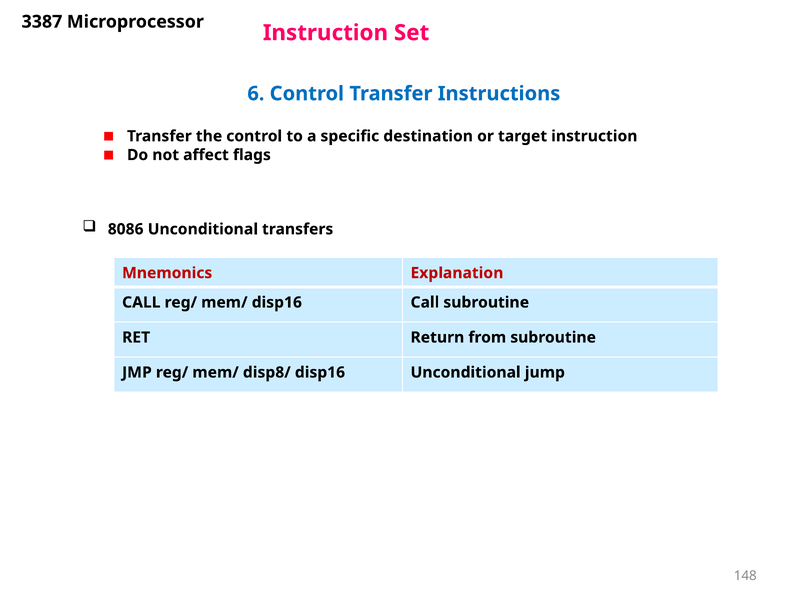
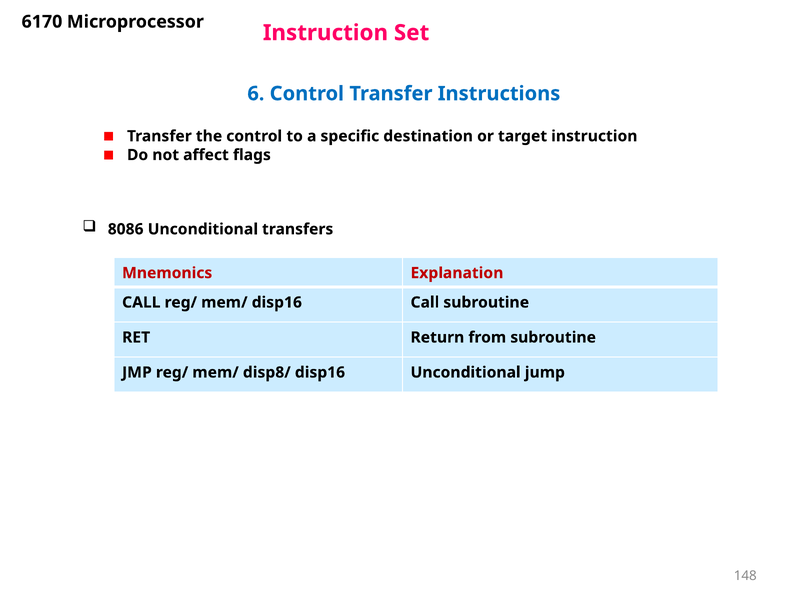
3387: 3387 -> 6170
